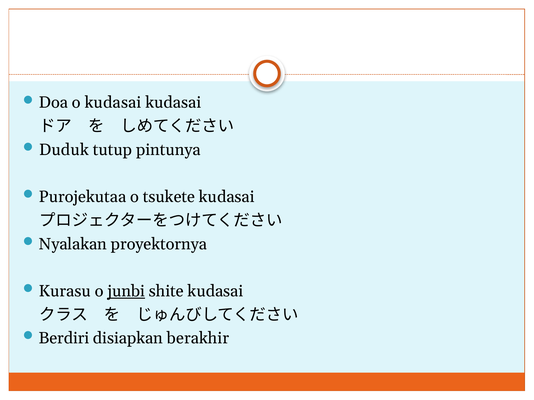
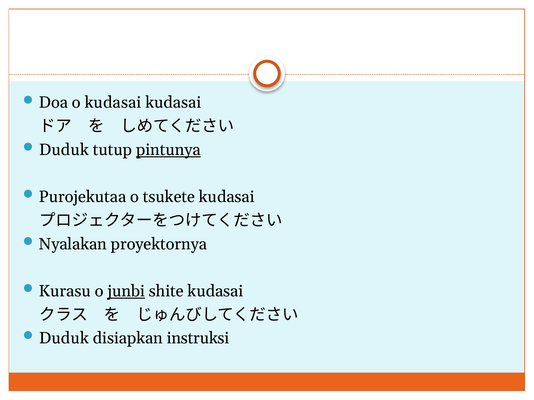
pintunya underline: none -> present
Berdiri at (64, 339): Berdiri -> Duduk
berakhir: berakhir -> instruksi
